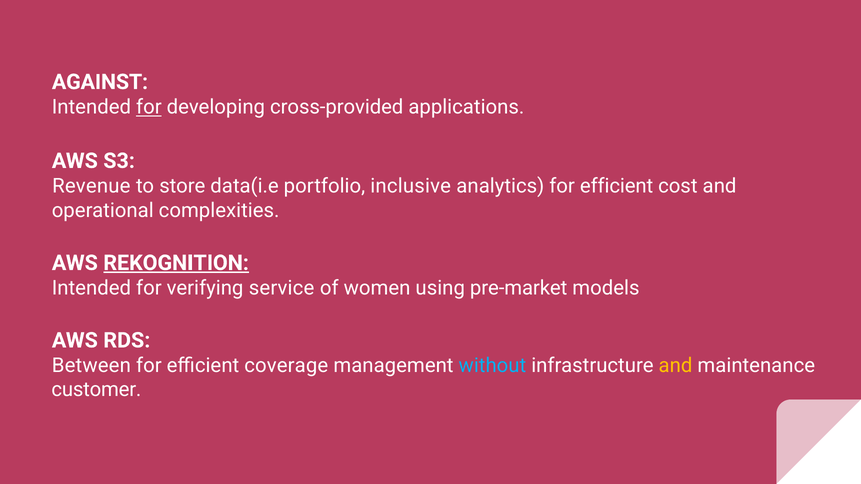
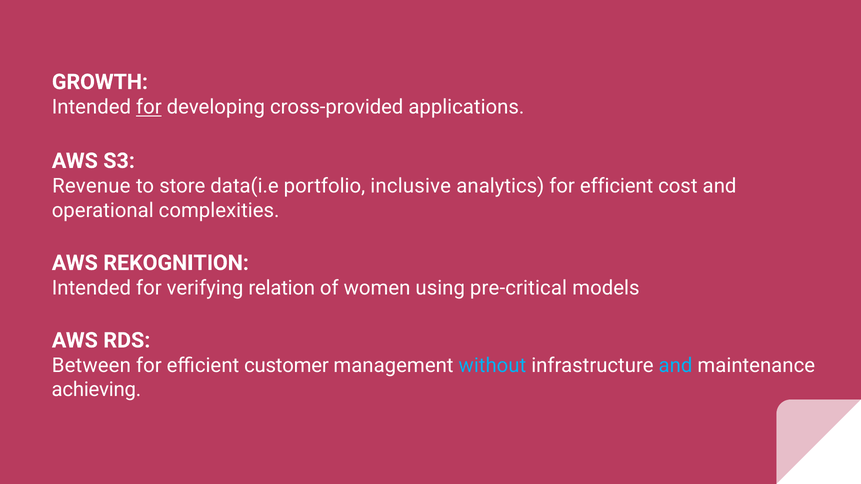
AGAINST: AGAINST -> GROWTH
REKOGNITION underline: present -> none
service: service -> relation
pre-market: pre-market -> pre-critical
coverage: coverage -> customer
and at (675, 366) colour: yellow -> light blue
customer: customer -> achieving
